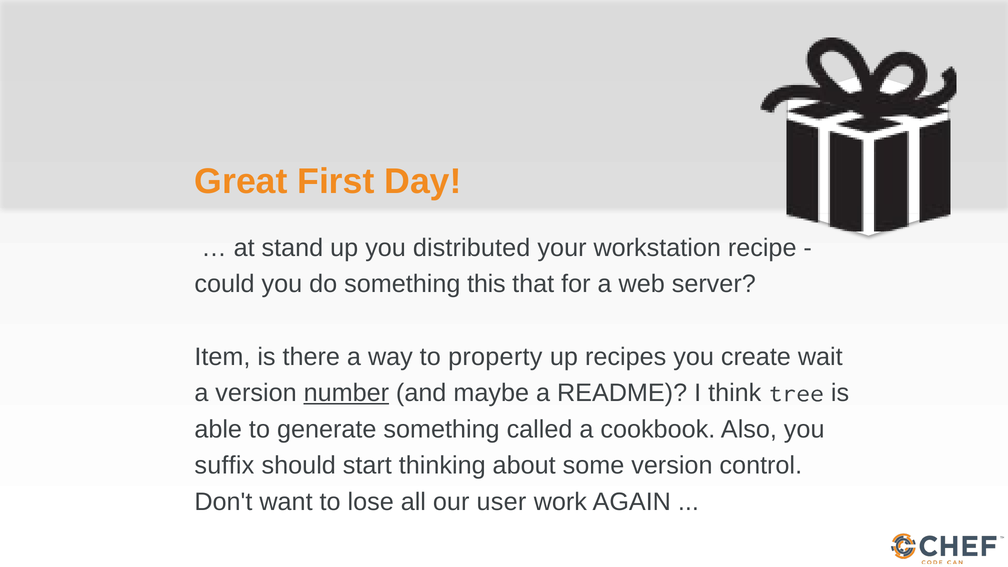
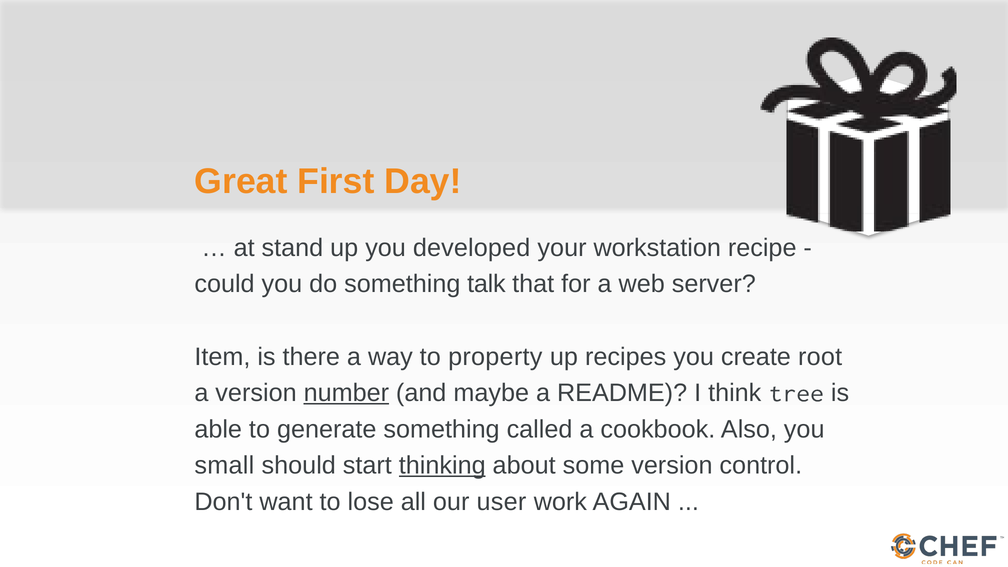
distributed: distributed -> developed
this: this -> talk
wait: wait -> root
suffix: suffix -> small
thinking underline: none -> present
